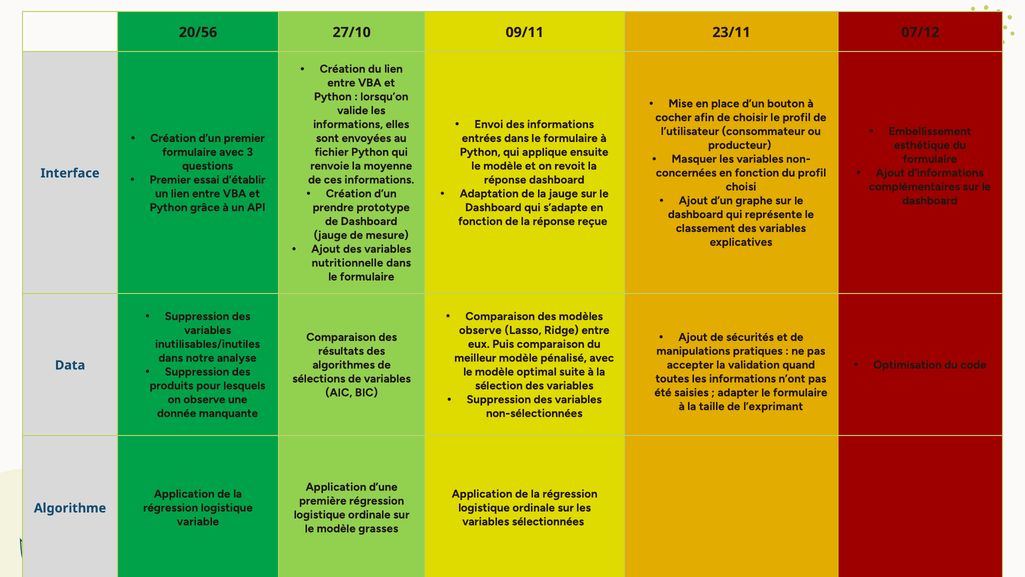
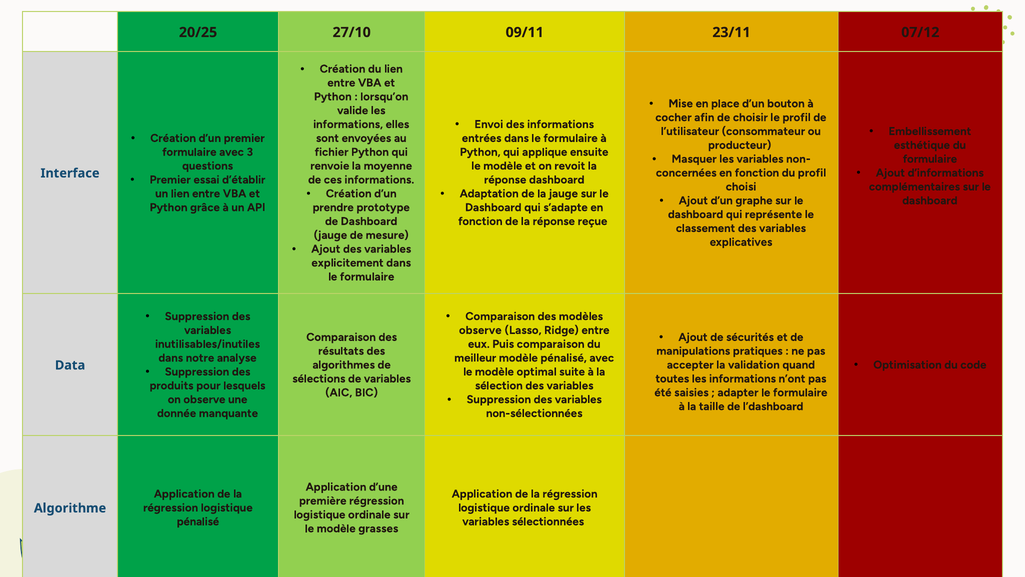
20/56: 20/56 -> 20/25
nutritionnelle: nutritionnelle -> explicitement
l’exprimant: l’exprimant -> l’dashboard
variable at (198, 521): variable -> pénalisé
